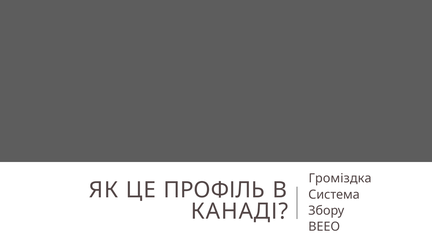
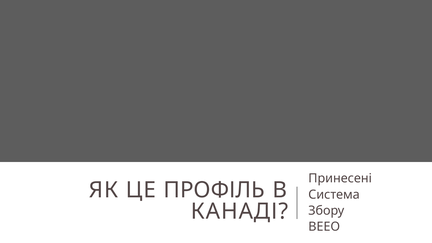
Громіздка: Громіздка -> Принесені
